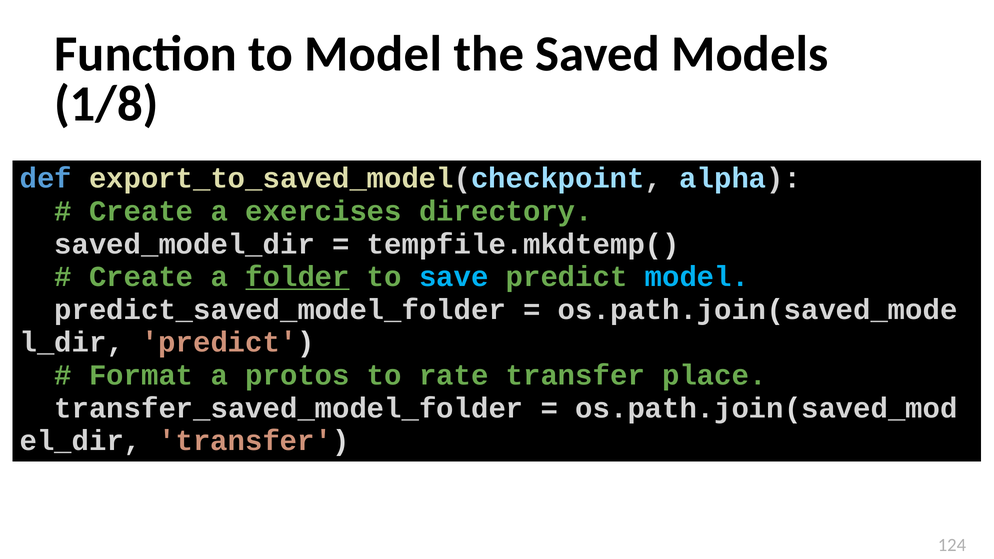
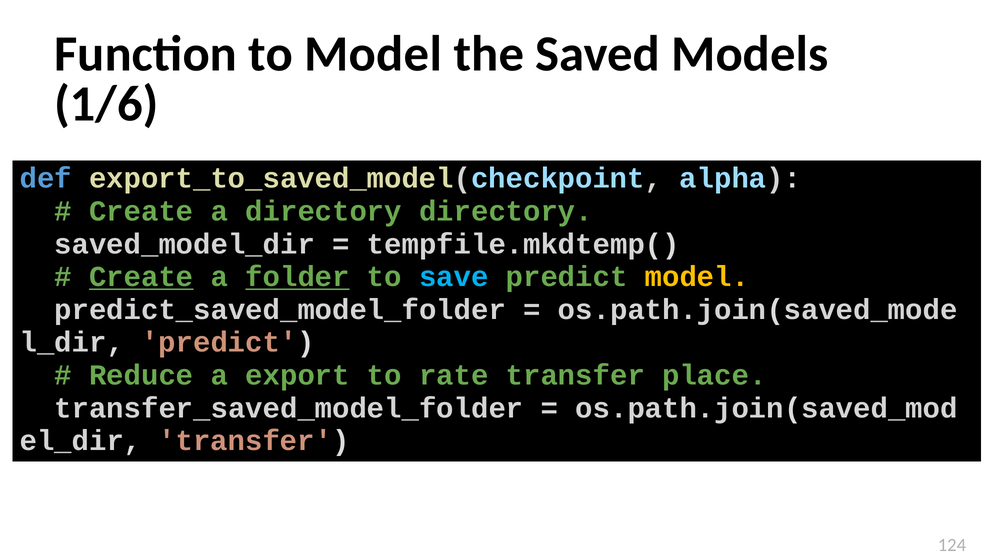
1/8: 1/8 -> 1/6
a exercises: exercises -> directory
Create at (141, 277) underline: none -> present
model at (697, 277) colour: light blue -> yellow
Format: Format -> Reduce
protos: protos -> export
